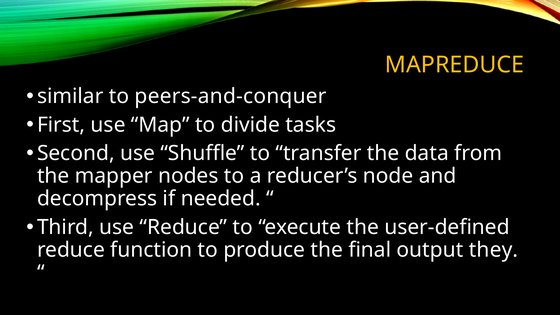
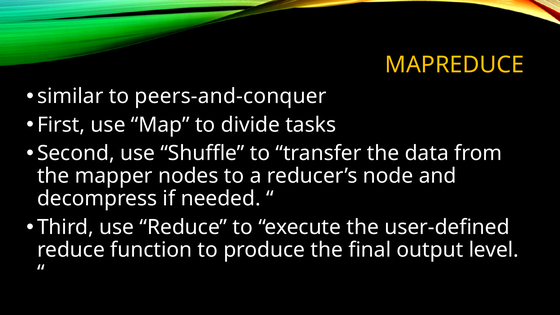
they: they -> level
